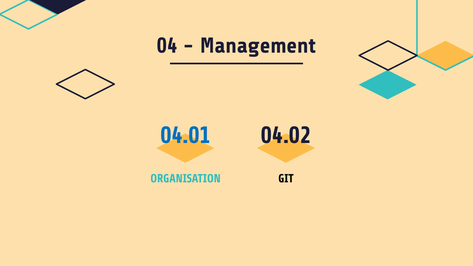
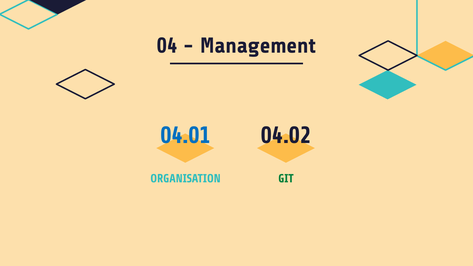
GIT colour: black -> green
